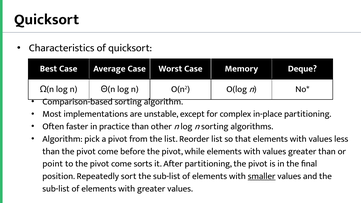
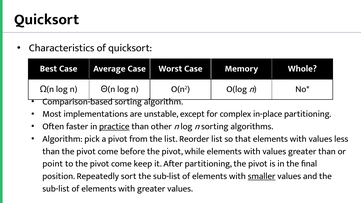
Deque: Deque -> Whole
practice underline: none -> present
sorts: sorts -> keep
